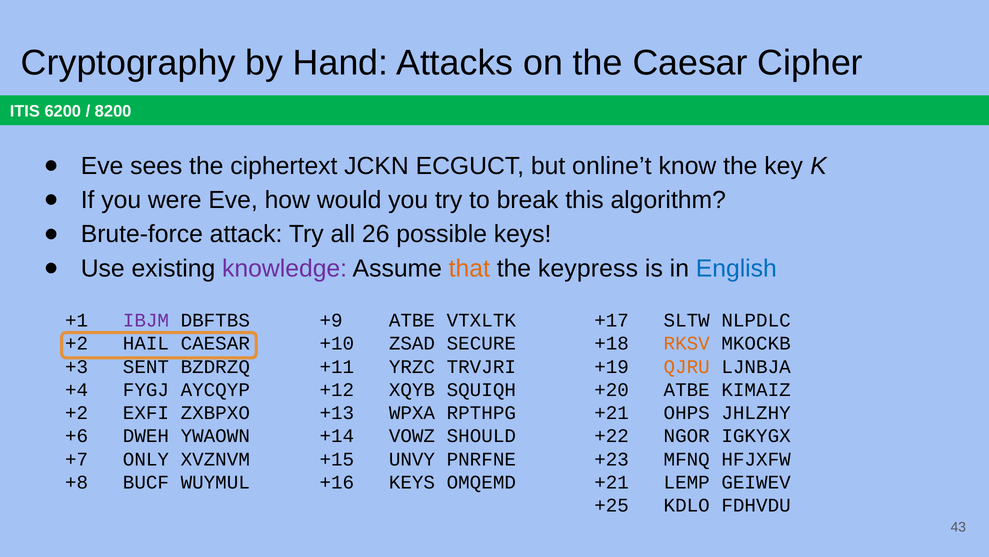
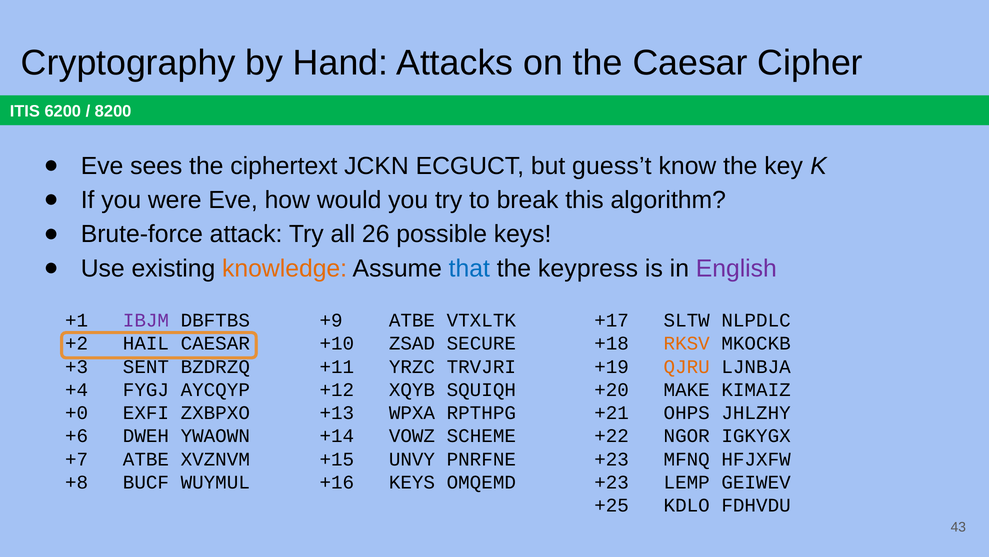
online’t: online’t -> guess’t
knowledge colour: purple -> orange
that colour: orange -> blue
English colour: blue -> purple
+20 ATBE: ATBE -> MAKE
+2 at (77, 412): +2 -> +0
SHOULD: SHOULD -> SCHEME
+7 ONLY: ONLY -> ATBE
+21 at (612, 482): +21 -> +23
